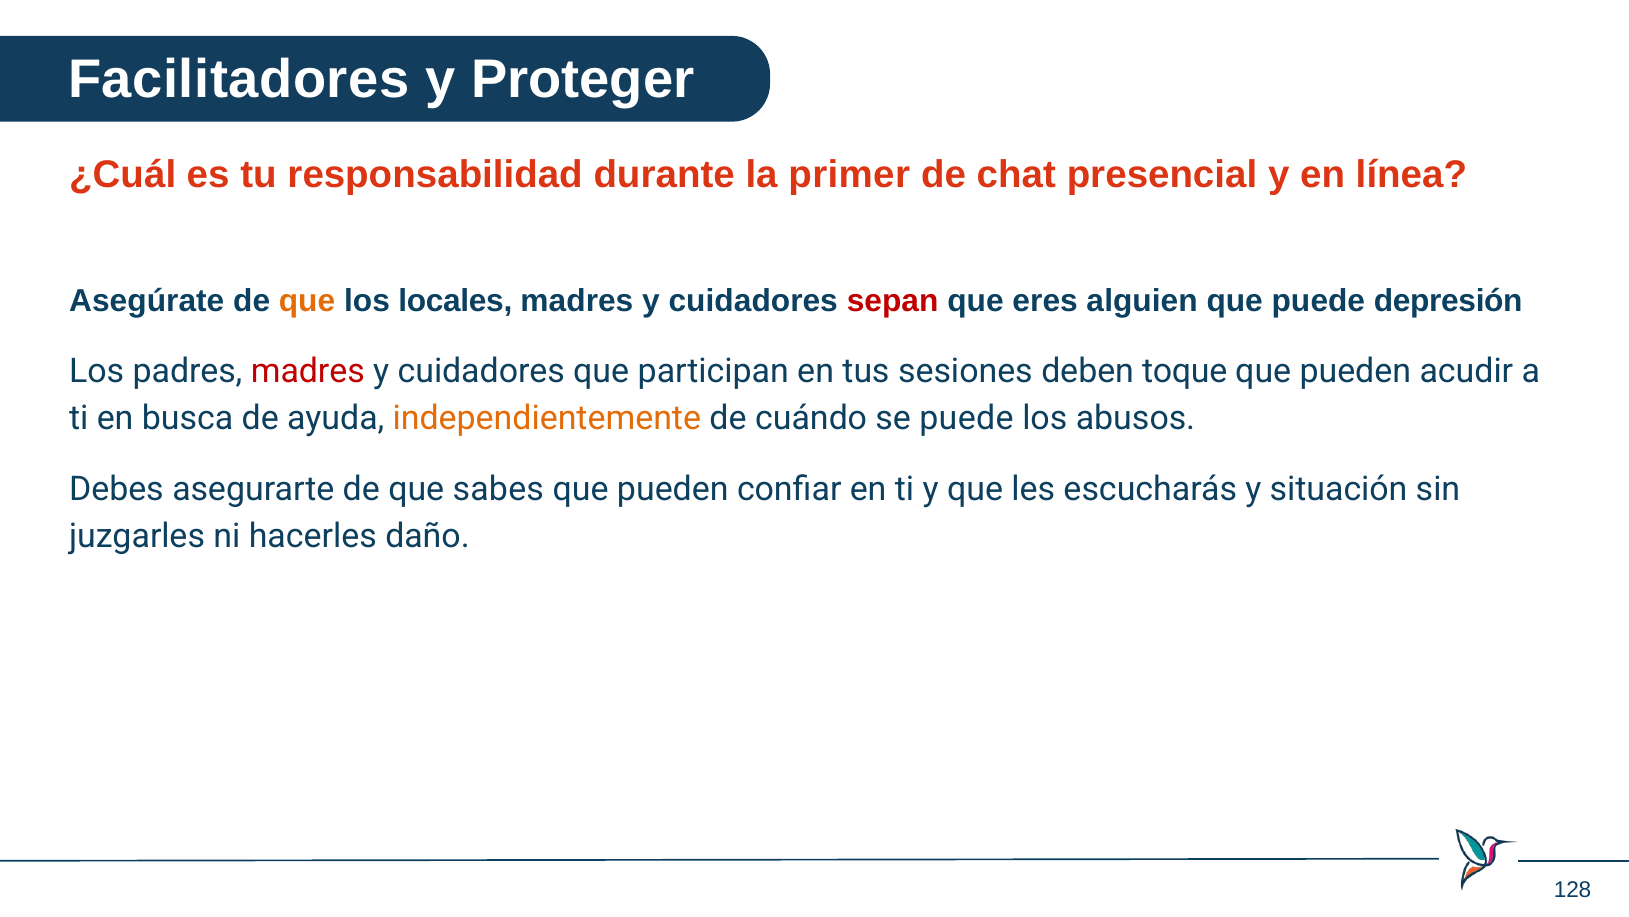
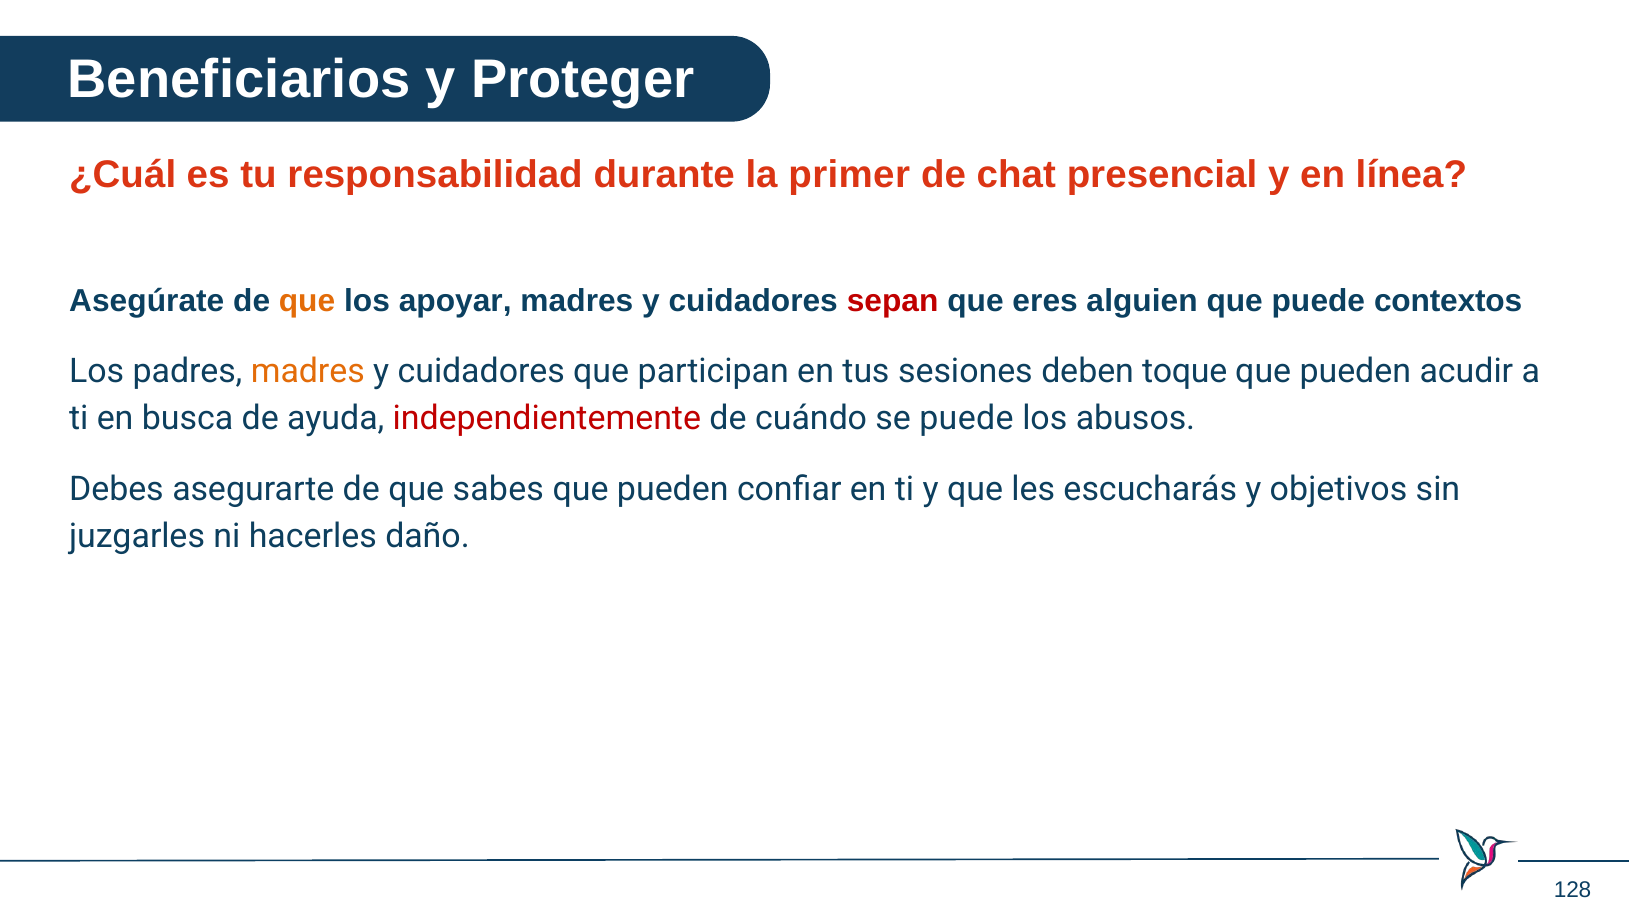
Facilitadores: Facilitadores -> Beneficiarios
locales: locales -> apoyar
depresión: depresión -> contextos
madres at (308, 371) colour: red -> orange
independientemente colour: orange -> red
situación: situación -> objetivos
